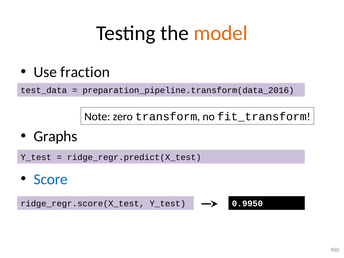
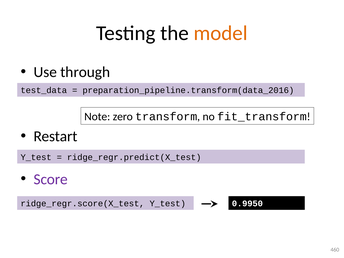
fraction: fraction -> through
Graphs: Graphs -> Restart
Score colour: blue -> purple
